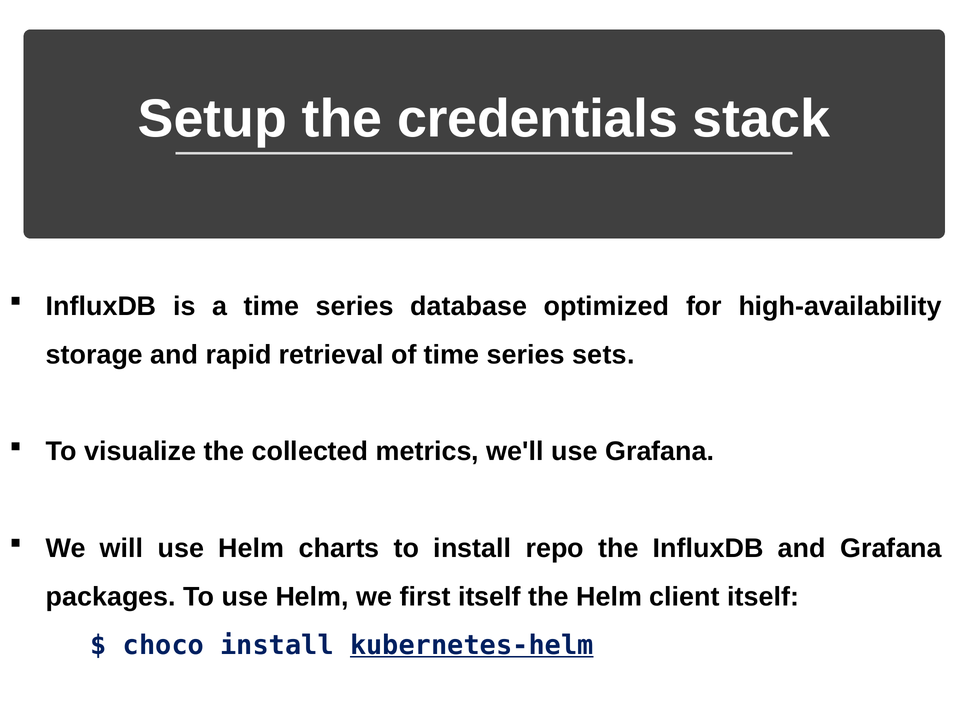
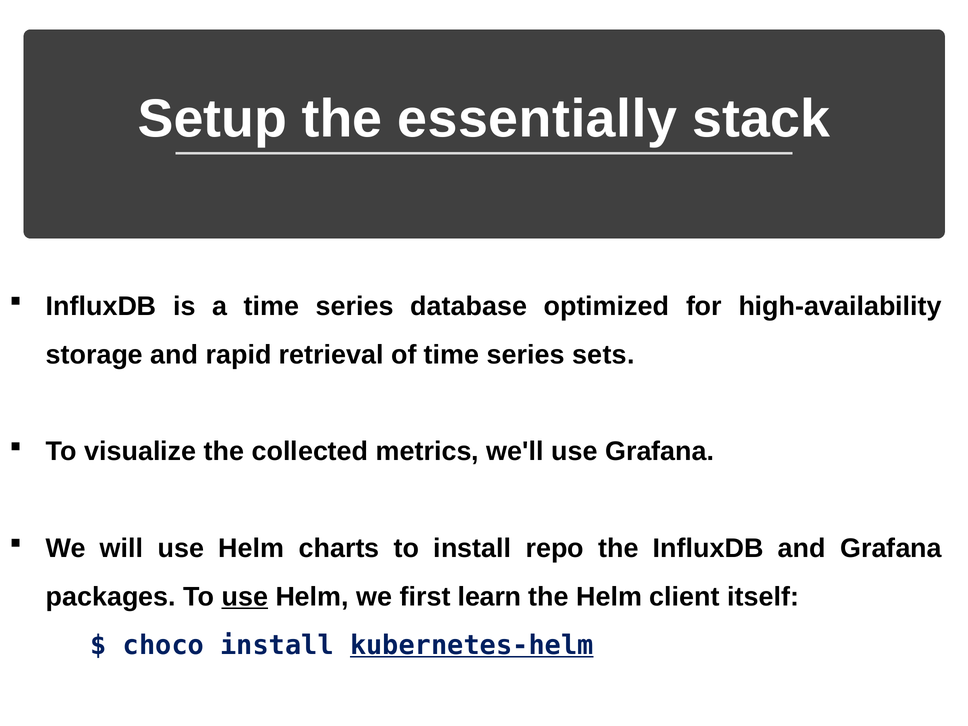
credentials: credentials -> essentially
use at (245, 597) underline: none -> present
first itself: itself -> learn
